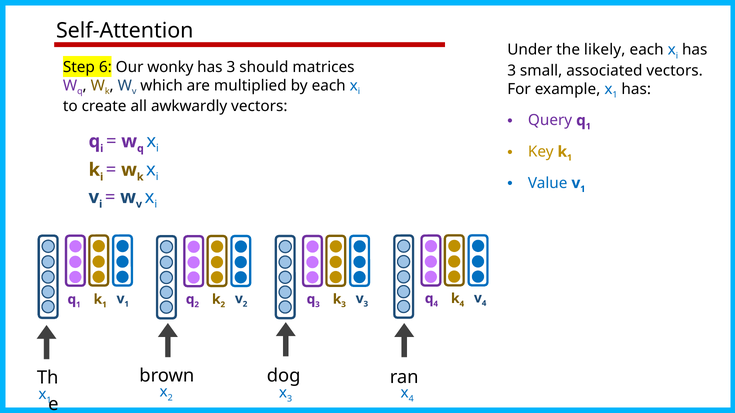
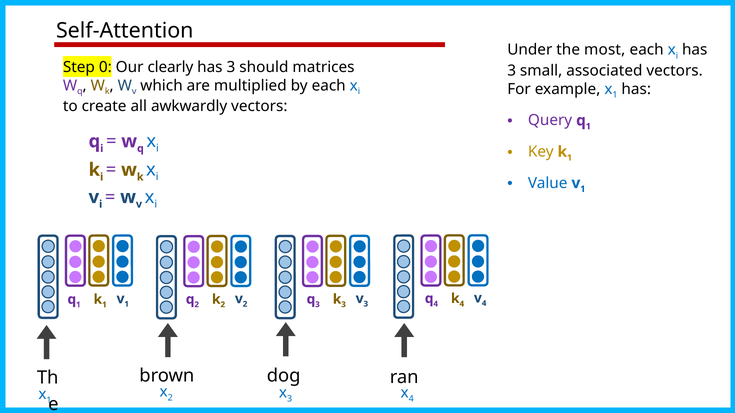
likely: likely -> most
6: 6 -> 0
wonky: wonky -> clearly
